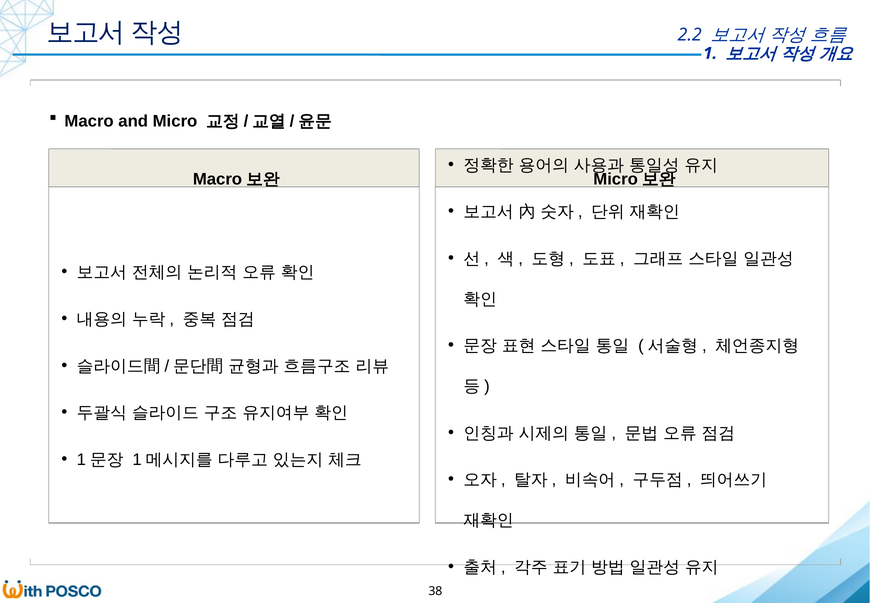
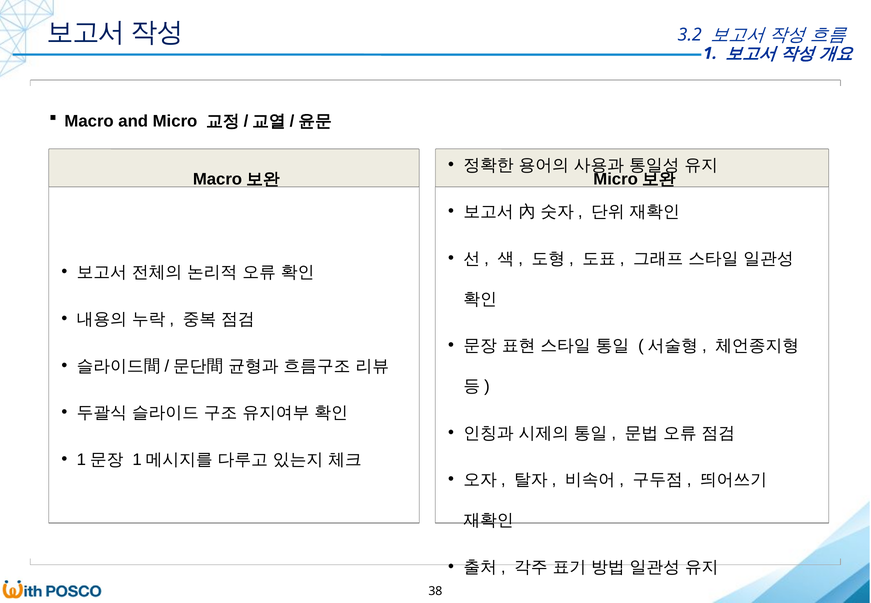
2.2: 2.2 -> 3.2
